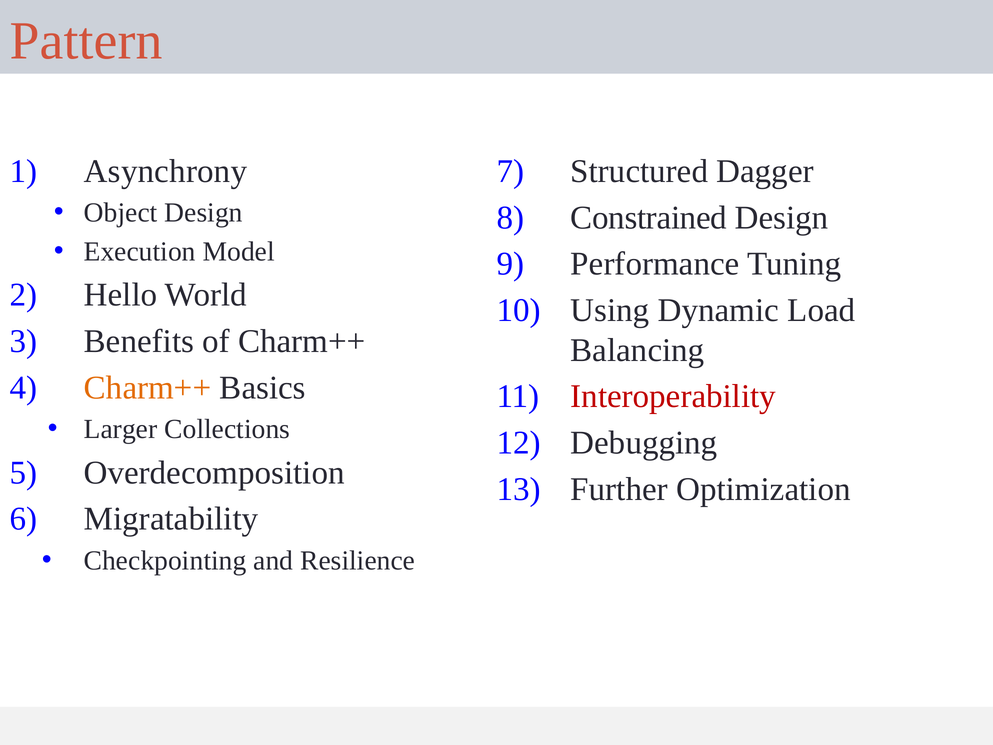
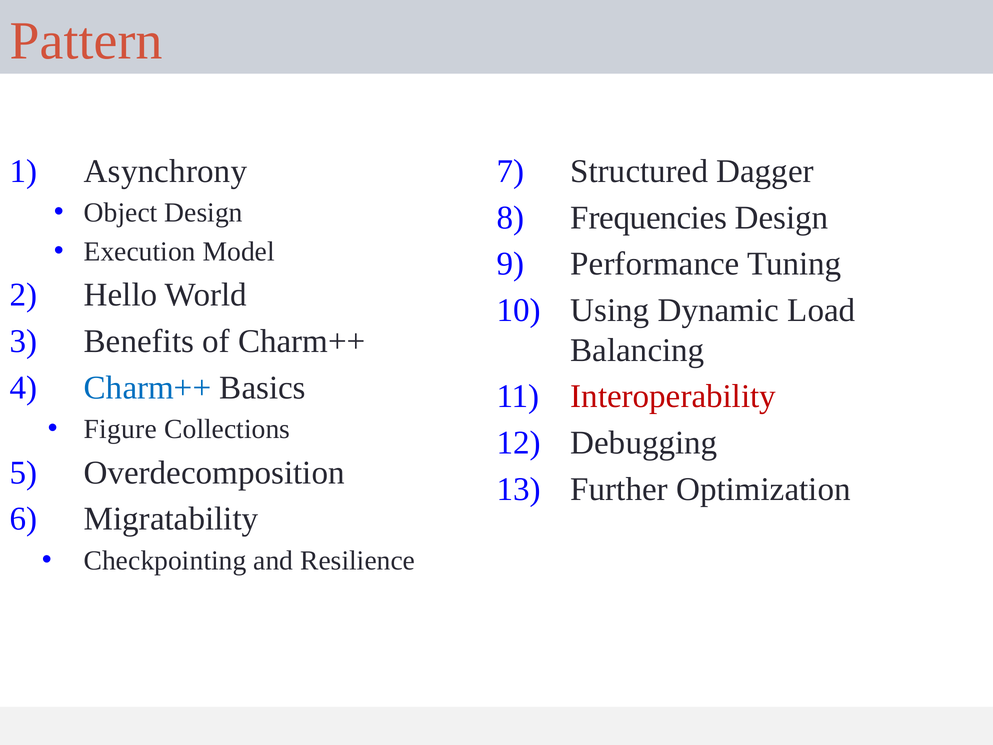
Constrained: Constrained -> Frequencies
Charm++ at (148, 387) colour: orange -> blue
Larger: Larger -> Figure
